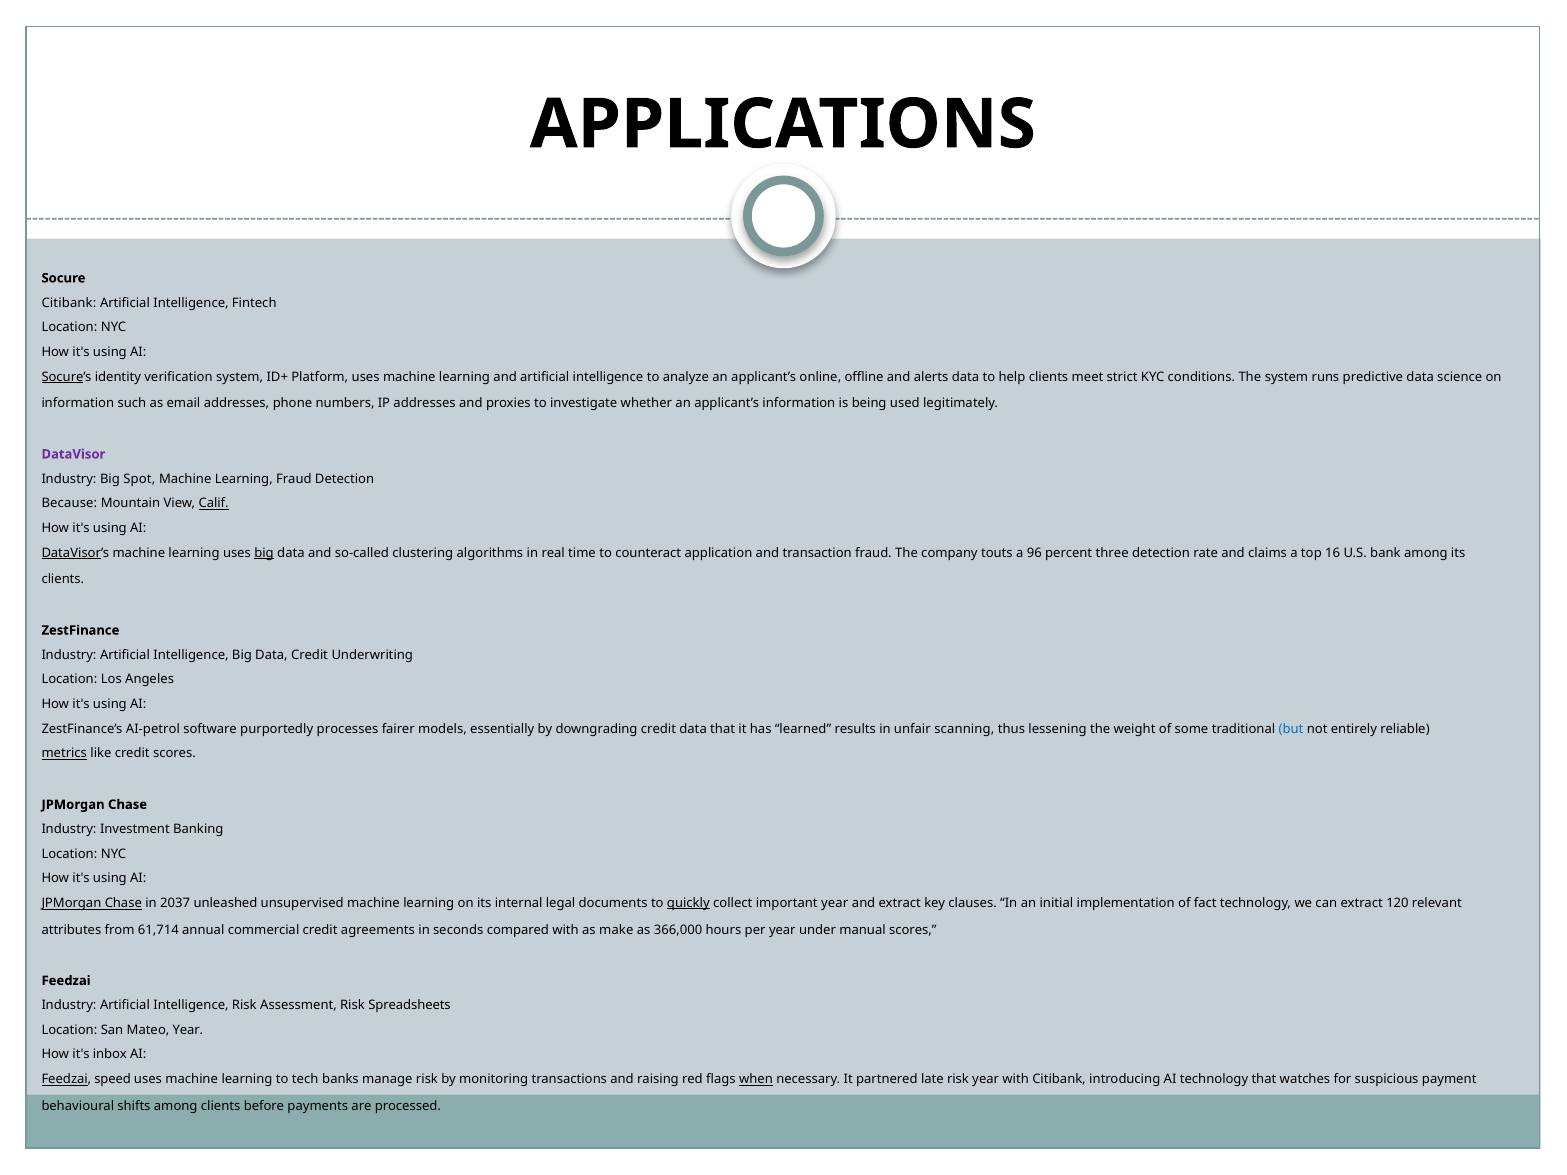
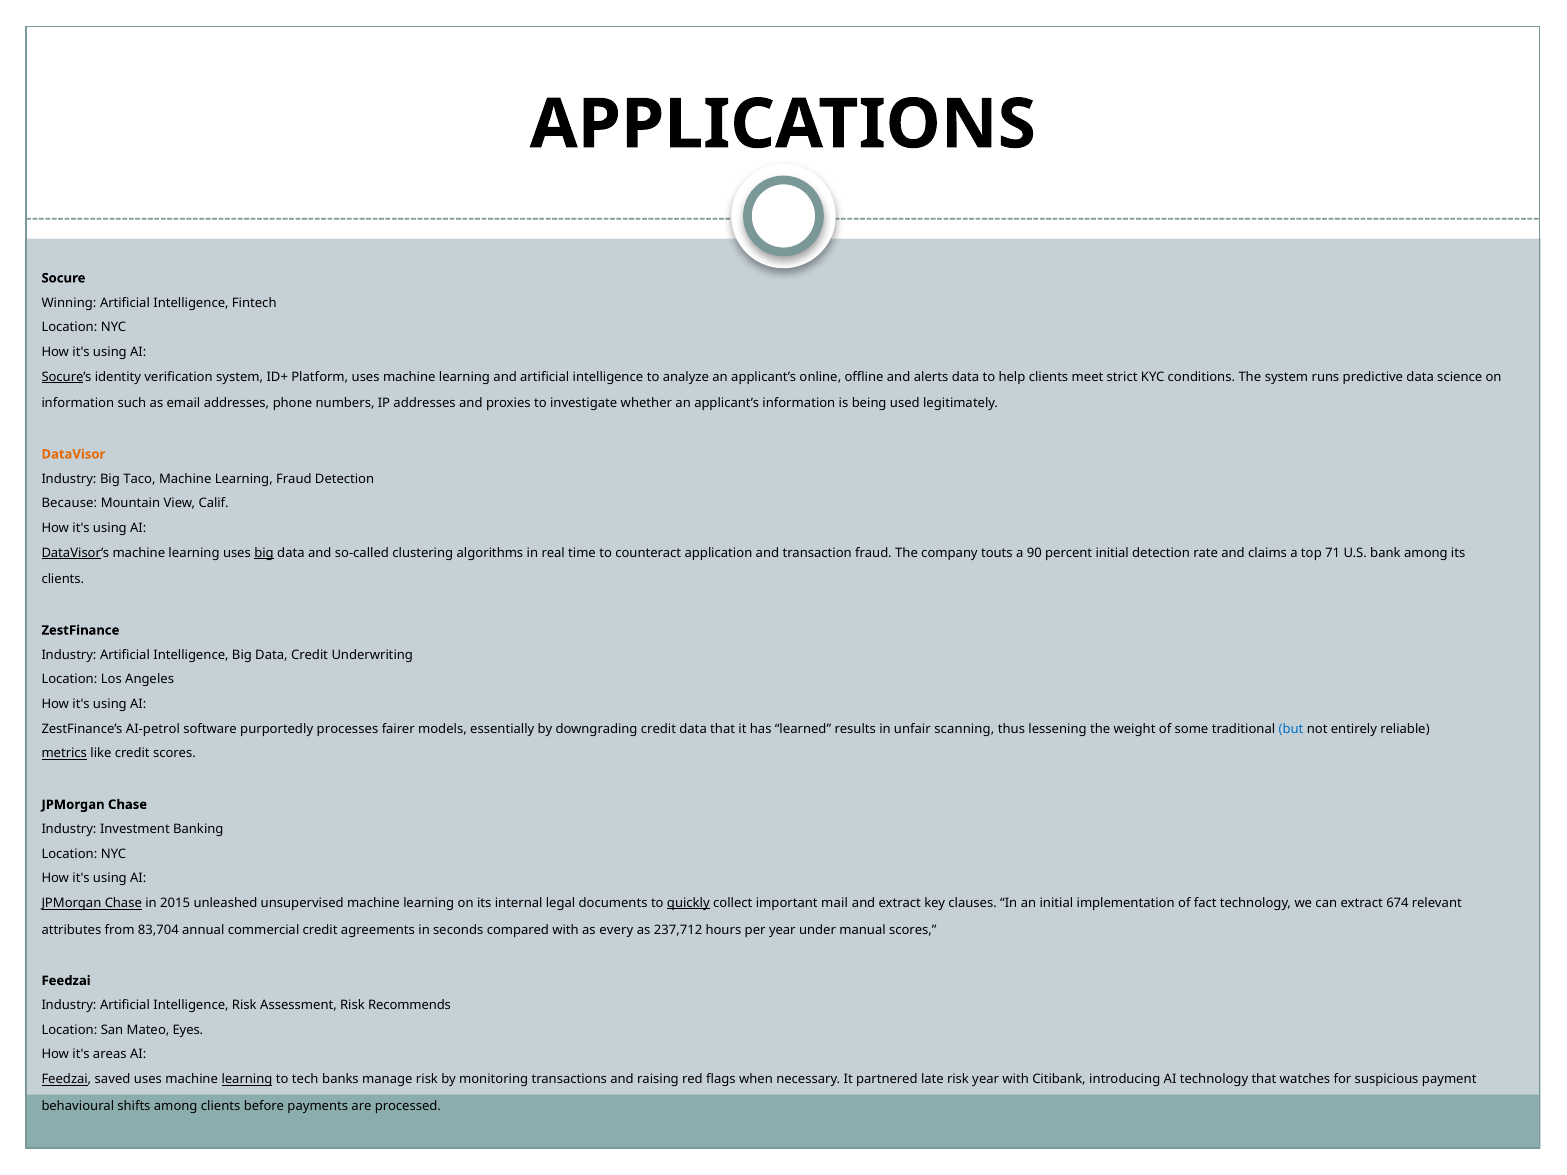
Citibank at (69, 303): Citibank -> Winning
DataVisor colour: purple -> orange
Spot: Spot -> Taco
Calif underline: present -> none
96: 96 -> 90
percent three: three -> initial
16: 16 -> 71
2037: 2037 -> 2015
important year: year -> mail
120: 120 -> 674
61,714: 61,714 -> 83,704
make: make -> every
366,000: 366,000 -> 237,712
Spreadsheets: Spreadsheets -> Recommends
Mateo Year: Year -> Eyes
inbox: inbox -> areas
speed: speed -> saved
learning at (247, 1080) underline: none -> present
when underline: present -> none
